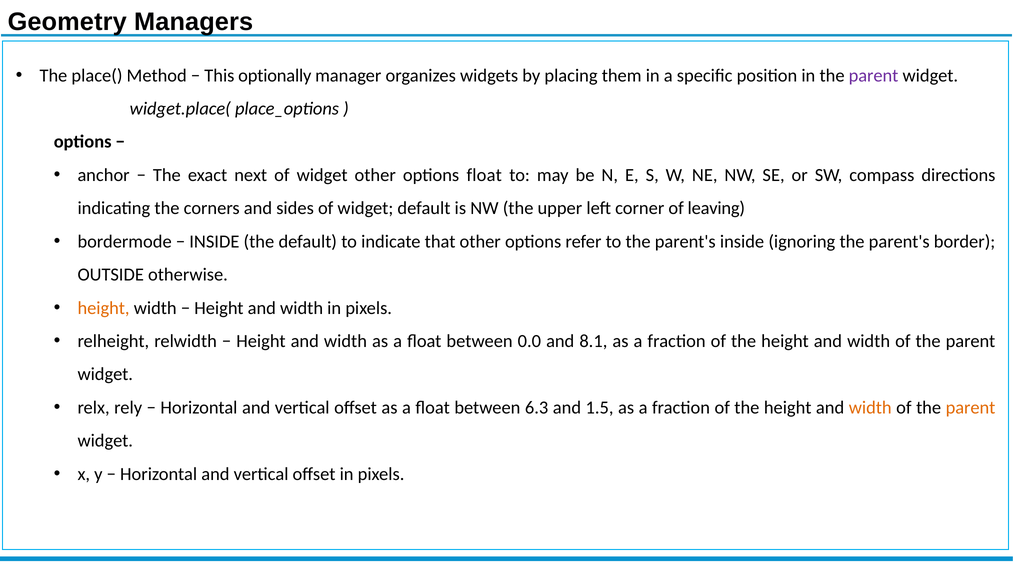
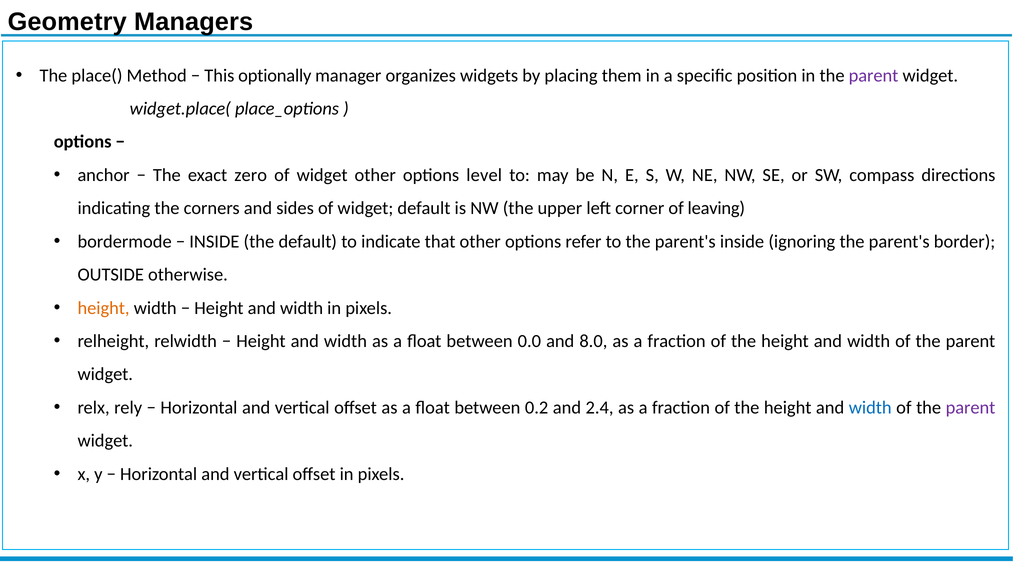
next: next -> zero
options float: float -> level
8.1: 8.1 -> 8.0
6.3: 6.3 -> 0.2
1.5: 1.5 -> 2.4
width at (870, 407) colour: orange -> blue
parent at (971, 407) colour: orange -> purple
